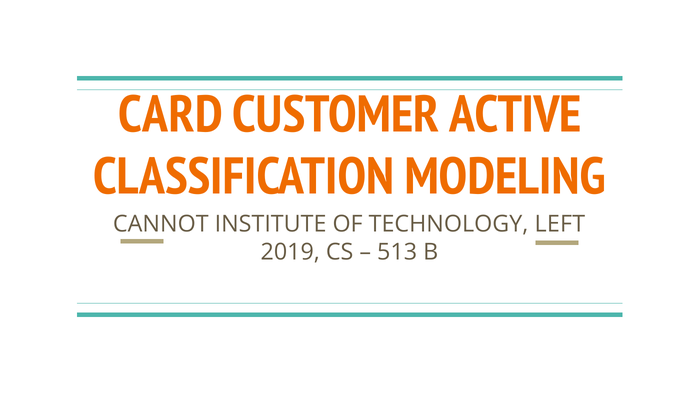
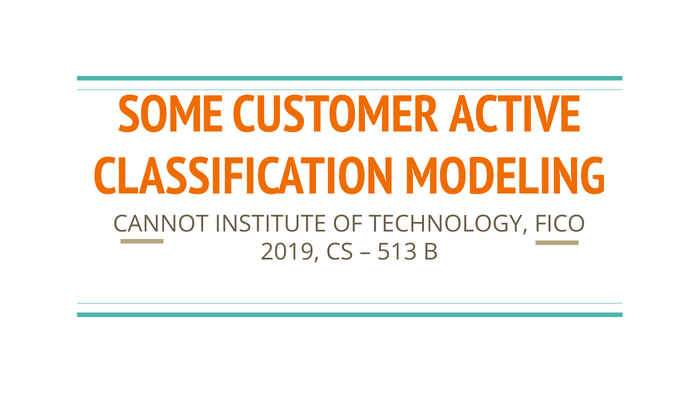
CARD: CARD -> SOME
LEFT: LEFT -> FICO
